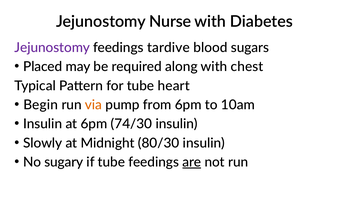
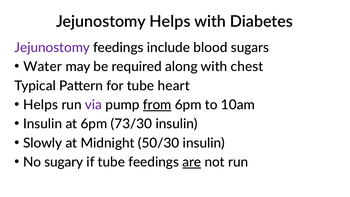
Jejunostomy Nurse: Nurse -> Helps
tardive: tardive -> include
Placed: Placed -> Water
Begin at (41, 105): Begin -> Helps
via colour: orange -> purple
from underline: none -> present
74/30: 74/30 -> 73/30
80/30: 80/30 -> 50/30
